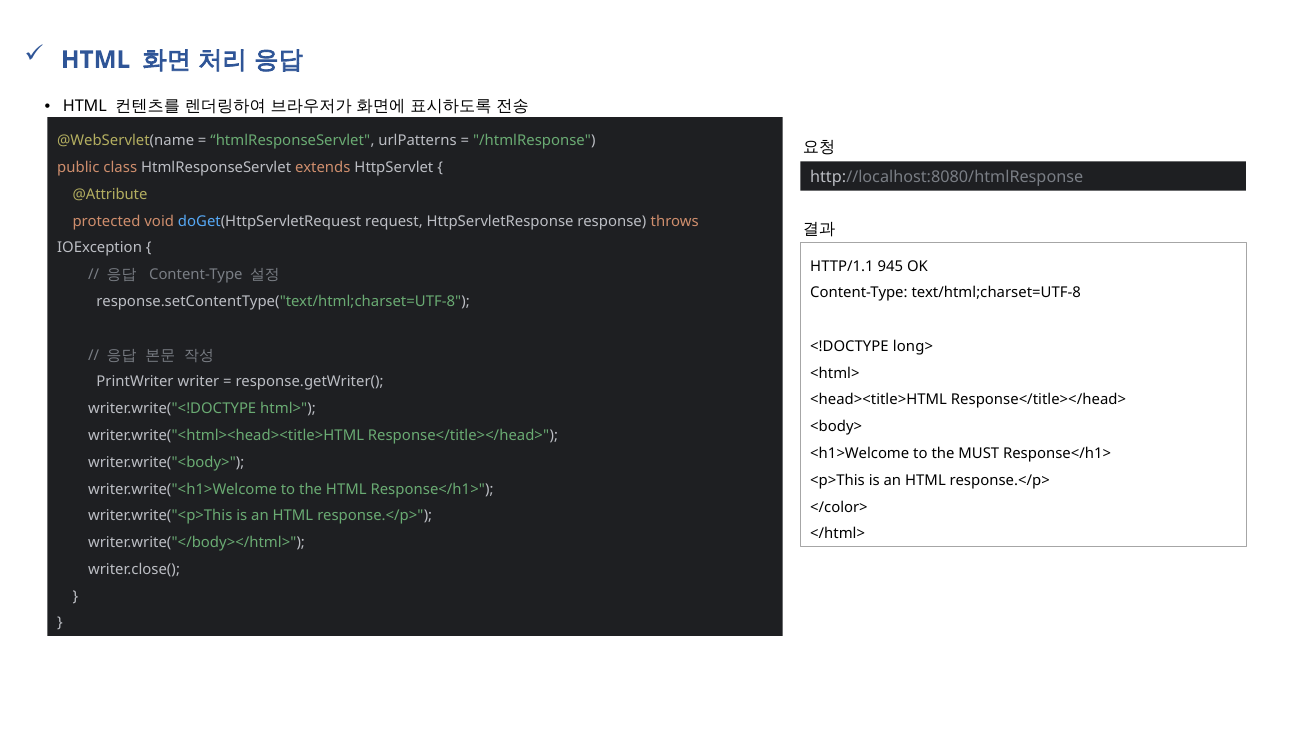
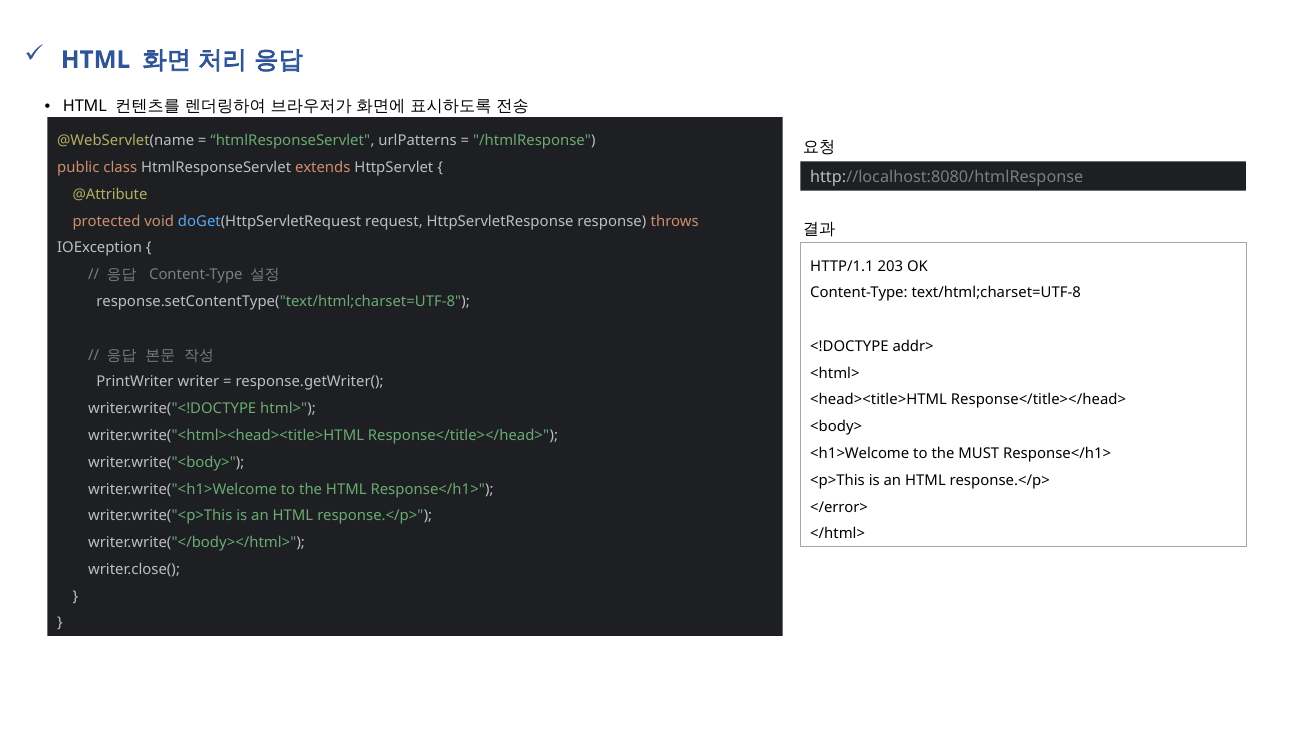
945: 945 -> 203
long>: long> -> addr>
</color>: </color> -> </error>
